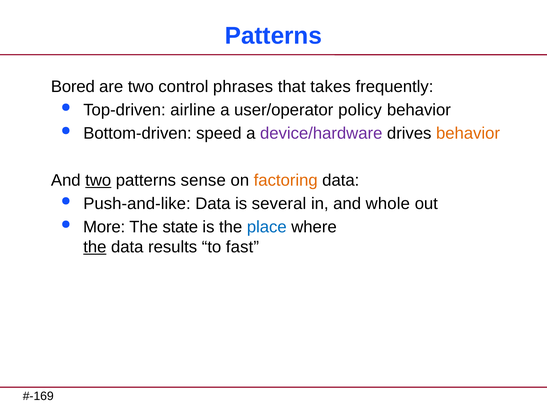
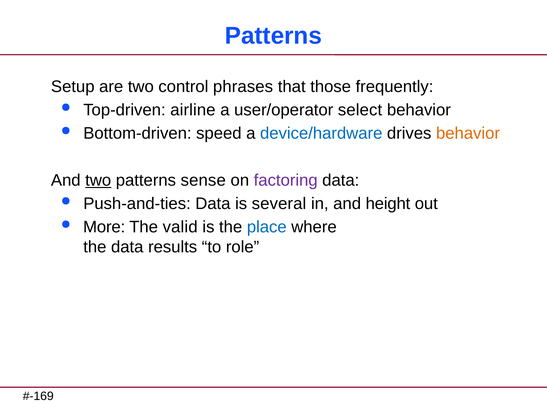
Bored: Bored -> Setup
takes: takes -> those
policy: policy -> select
device/hardware colour: purple -> blue
factoring colour: orange -> purple
Push-and-like: Push-and-like -> Push-and-ties
whole: whole -> height
state: state -> valid
the at (95, 247) underline: present -> none
fast: fast -> role
